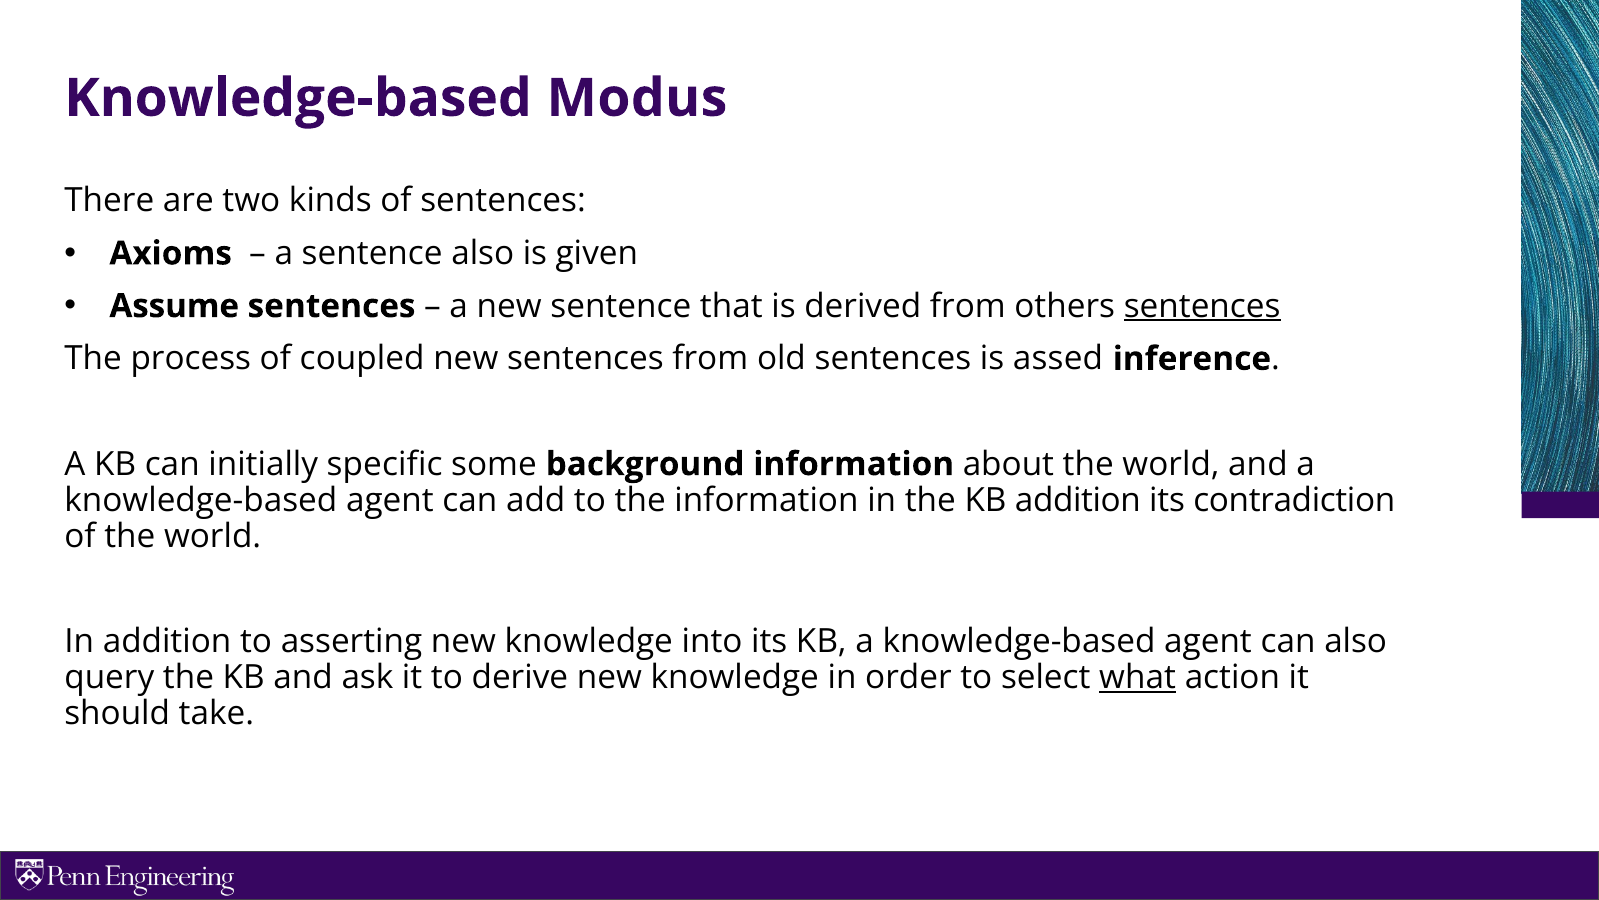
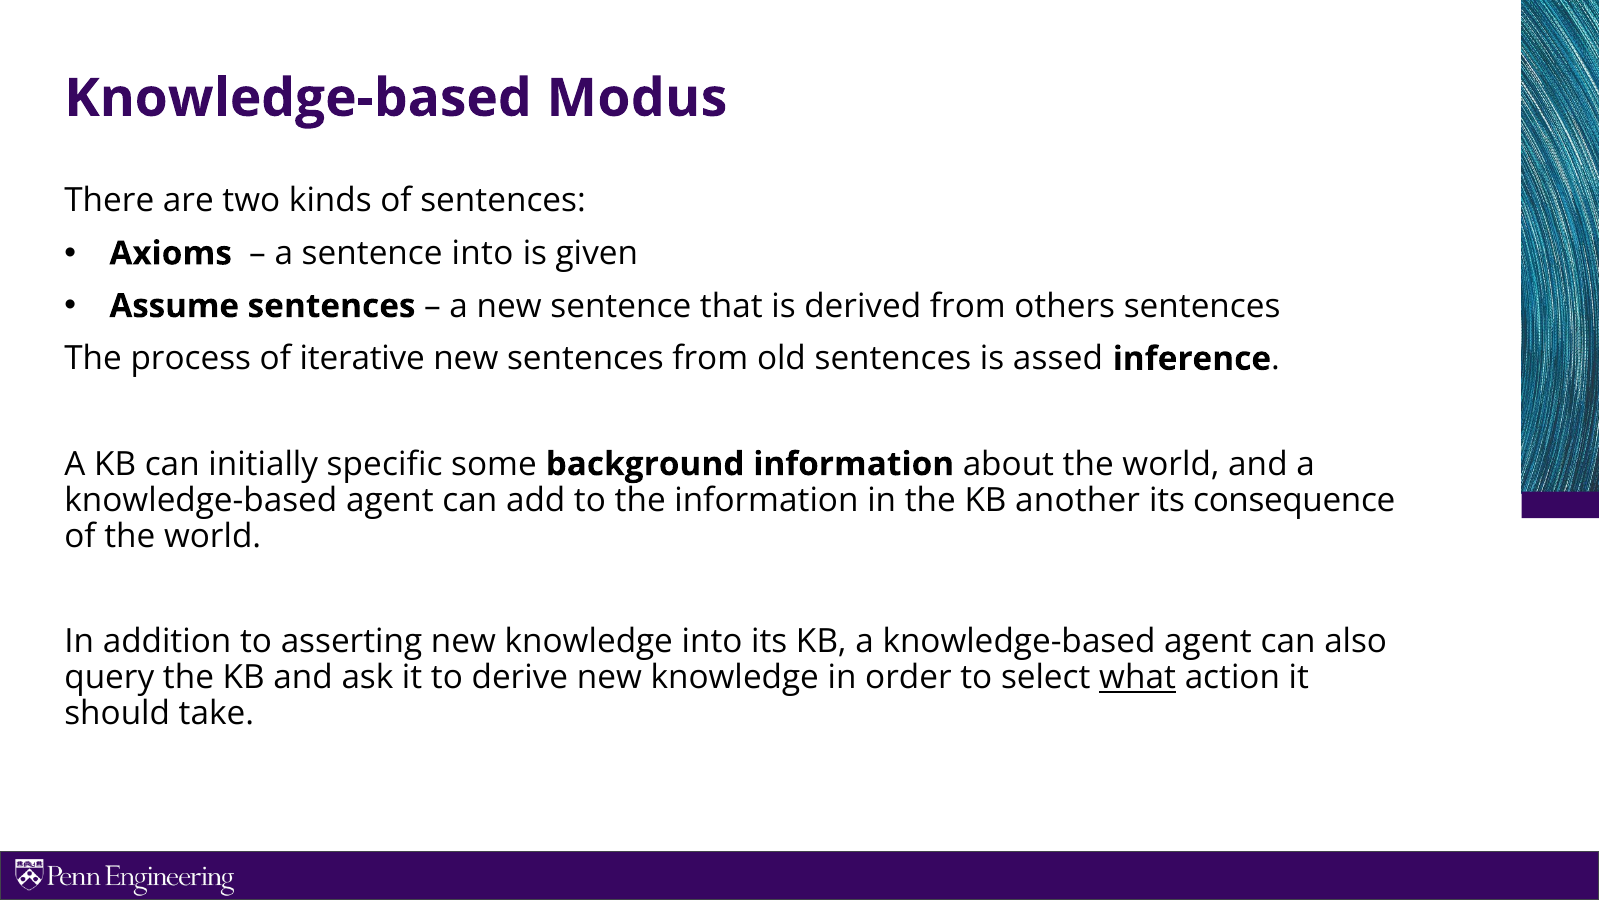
sentence also: also -> into
sentences at (1202, 306) underline: present -> none
coupled: coupled -> iterative
KB addition: addition -> another
contradiction: contradiction -> consequence
